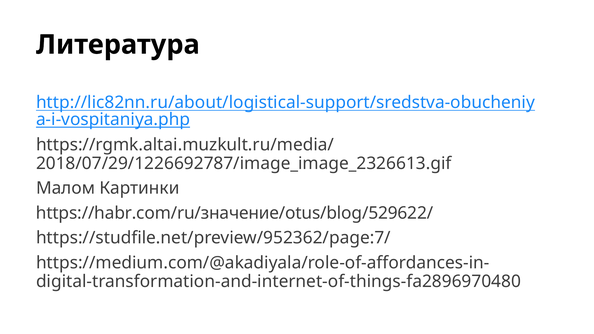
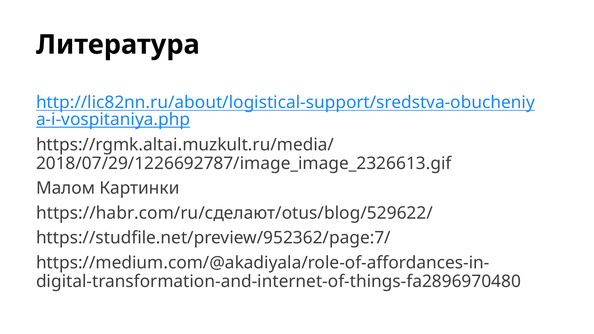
https://habr.com/ru/значение/otus/blog/529622/: https://habr.com/ru/значение/otus/blog/529622/ -> https://habr.com/ru/сделают/otus/blog/529622/
